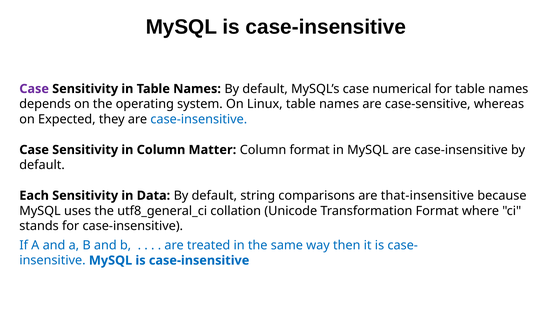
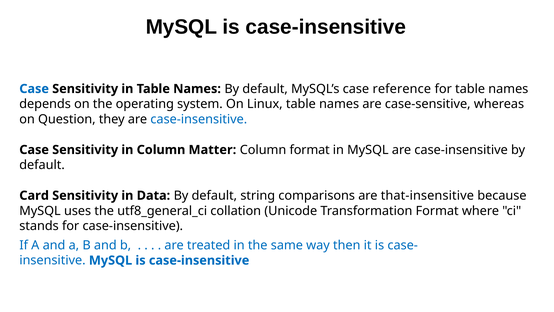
Case at (34, 89) colour: purple -> blue
numerical: numerical -> reference
Expected: Expected -> Question
Each: Each -> Card
